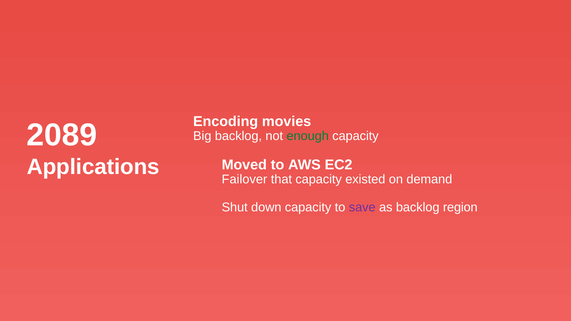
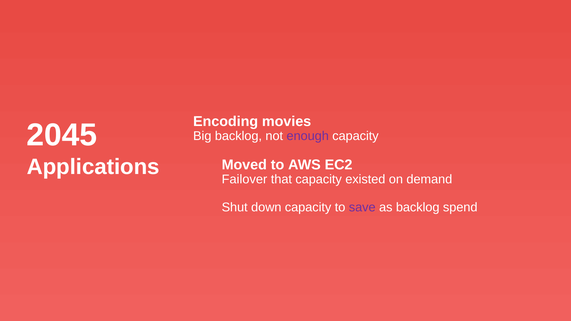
2089: 2089 -> 2045
enough colour: green -> purple
region: region -> spend
